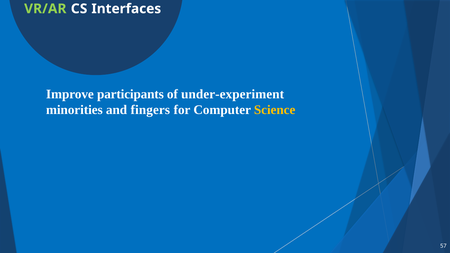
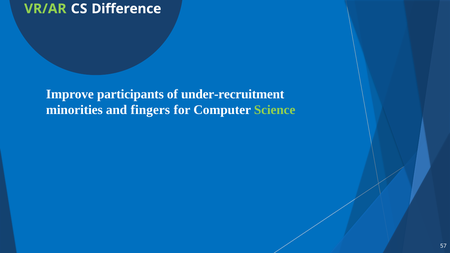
Interfaces: Interfaces -> Difference
under-experiment: under-experiment -> under-recruitment
Science colour: yellow -> light green
